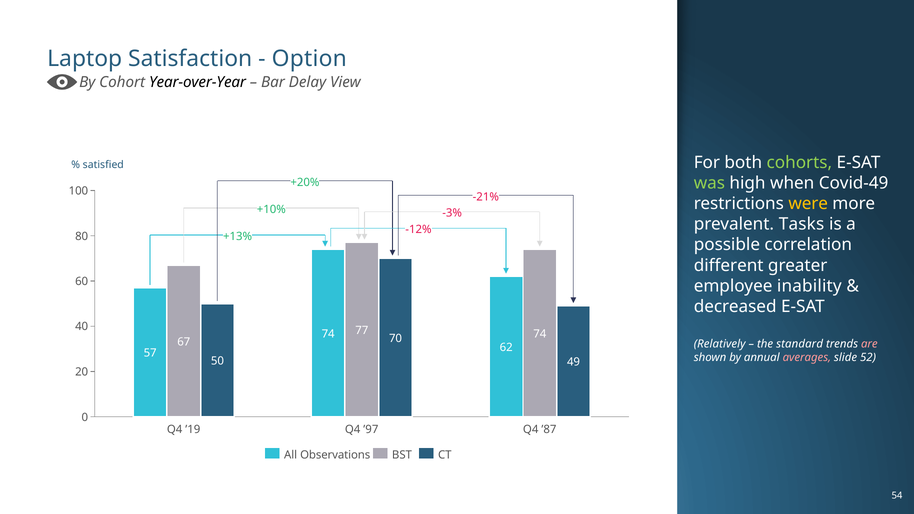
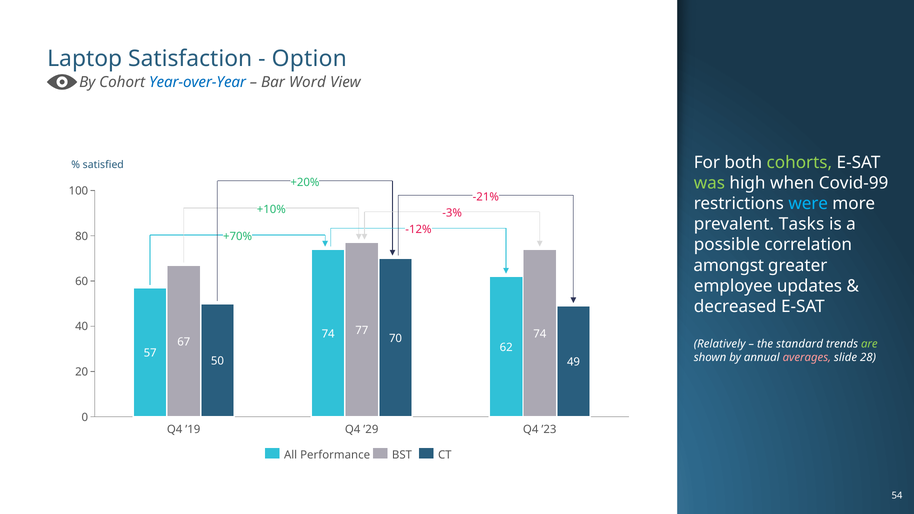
Year-over-Year colour: black -> blue
Delay: Delay -> Word
Covid-49: Covid-49 -> Covid-99
were colour: yellow -> light blue
+13%: +13% -> +70%
different: different -> amongst
inability: inability -> updates
are colour: pink -> light green
52: 52 -> 28
’97: ’97 -> ’29
’87: ’87 -> ’23
Observations: Observations -> Performance
